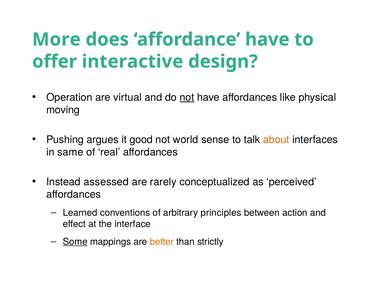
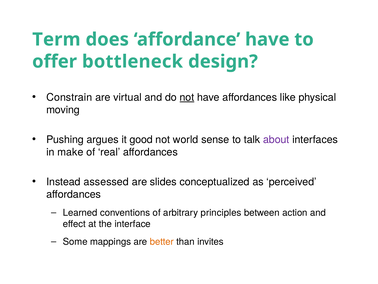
More: More -> Term
interactive: interactive -> bottleneck
Operation: Operation -> Constrain
about colour: orange -> purple
same: same -> make
rarely: rarely -> slides
Some underline: present -> none
strictly: strictly -> invites
